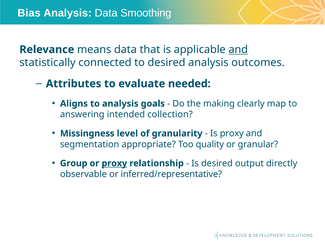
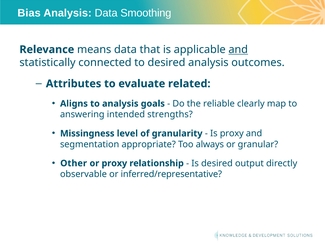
needed: needed -> related
making: making -> reliable
collection: collection -> strengths
quality: quality -> always
Group: Group -> Other
proxy at (114, 163) underline: present -> none
